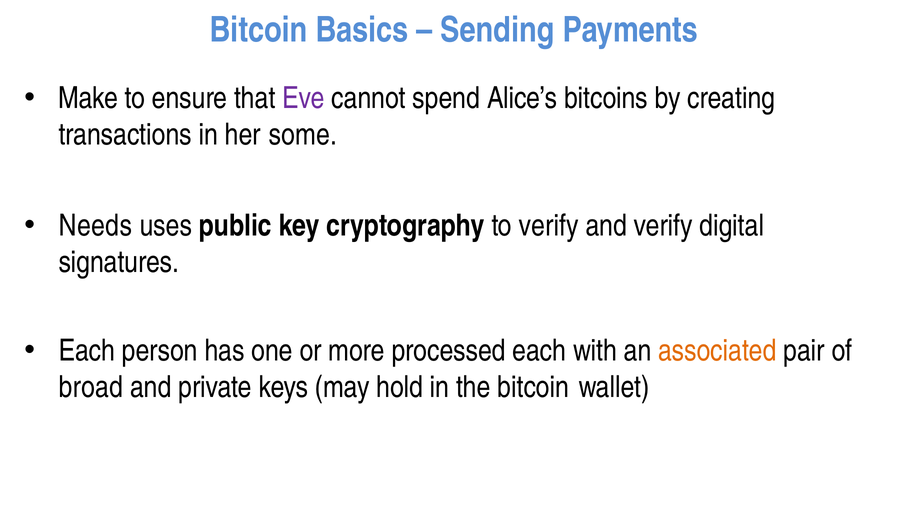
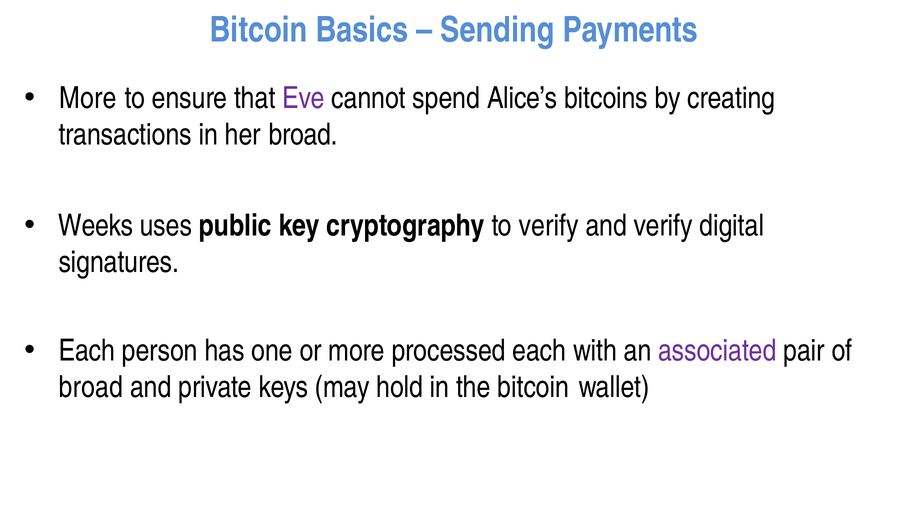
Make at (88, 98): Make -> More
her some: some -> broad
Needs: Needs -> Weeks
associated colour: orange -> purple
